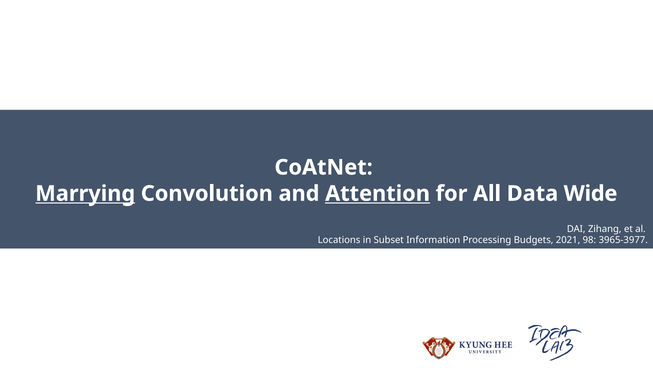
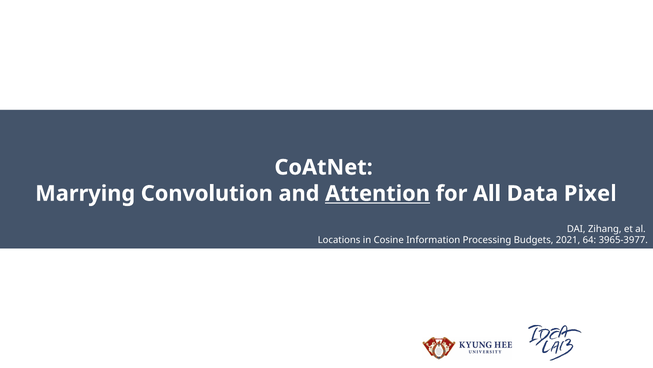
Marrying underline: present -> none
Wide: Wide -> Pixel
Subset: Subset -> Cosine
98: 98 -> 64
